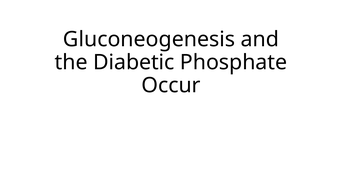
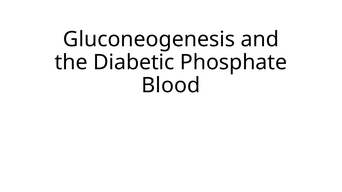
Occur: Occur -> Blood
